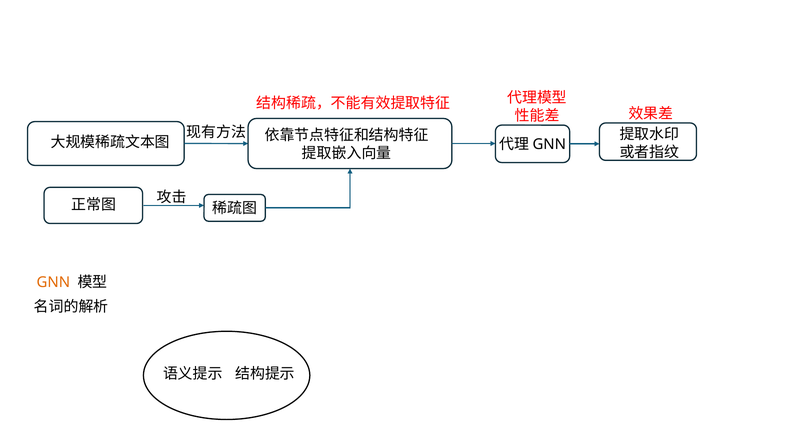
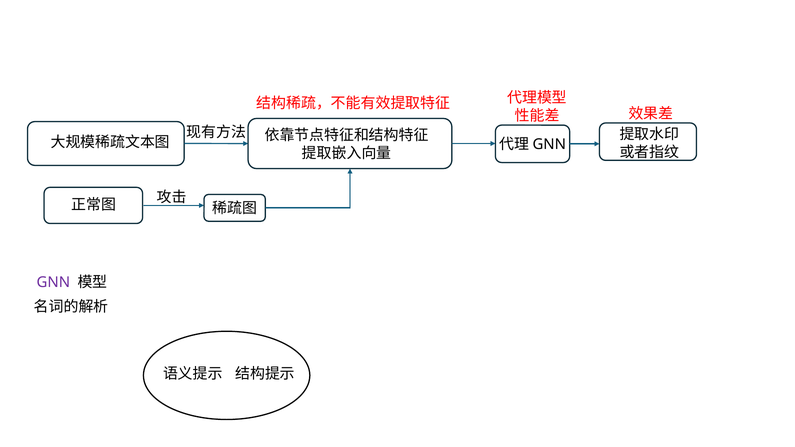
GNN colour: orange -> purple
